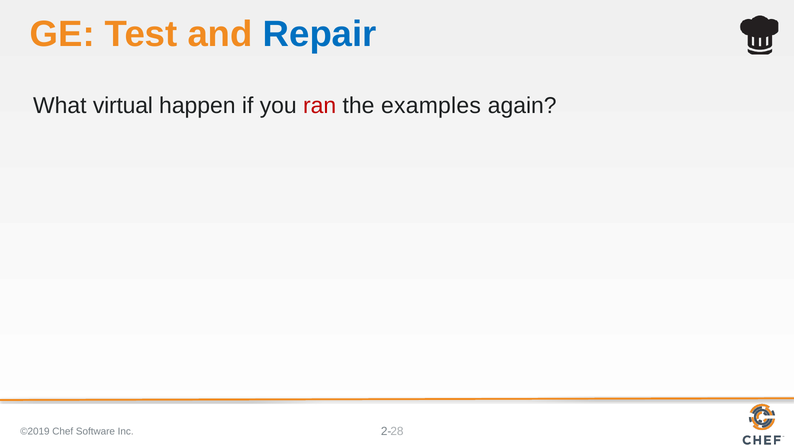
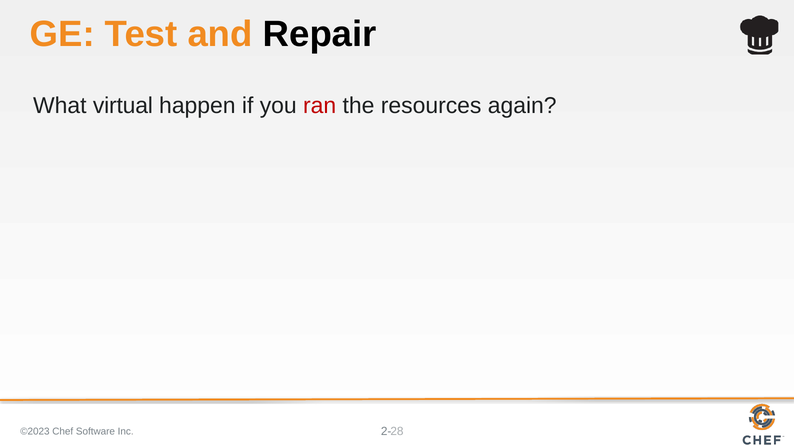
Repair colour: blue -> black
examples: examples -> resources
©2019: ©2019 -> ©2023
